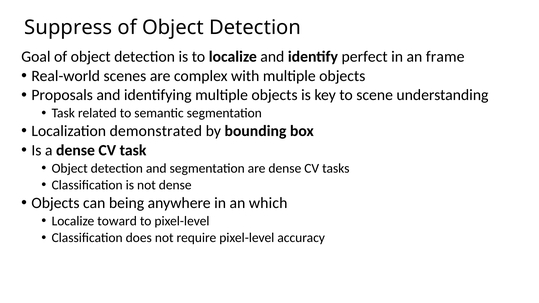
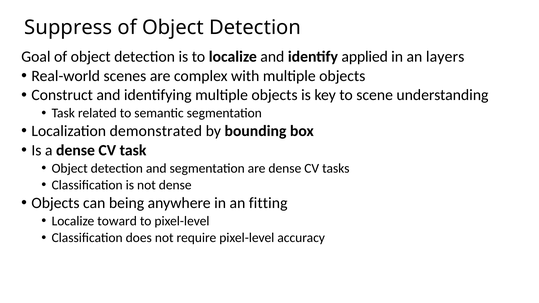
perfect: perfect -> applied
frame: frame -> layers
Proposals: Proposals -> Construct
which: which -> fitting
